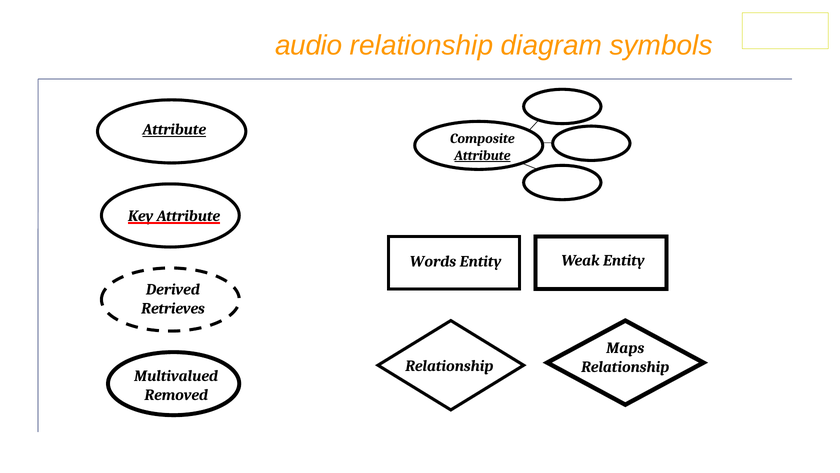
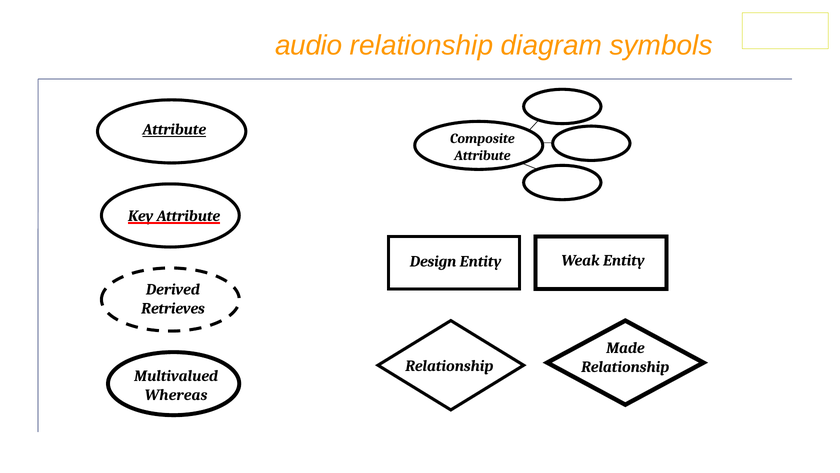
Attribute at (482, 155) underline: present -> none
Words: Words -> Design
Maps: Maps -> Made
Removed: Removed -> Whereas
